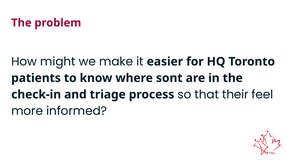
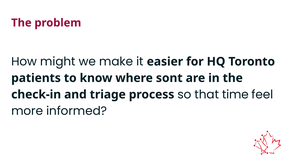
their: their -> time
